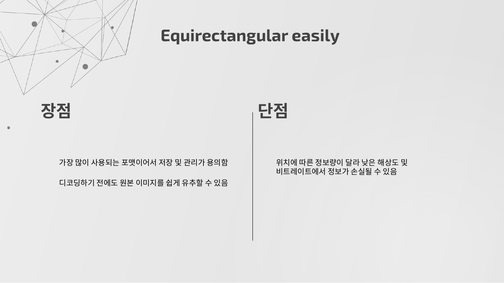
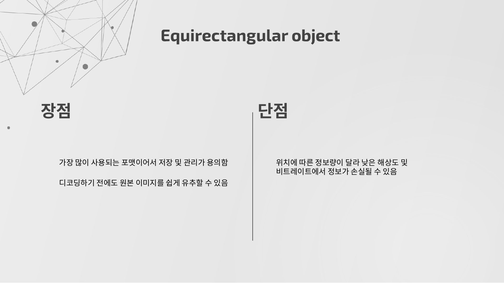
easily: easily -> object
